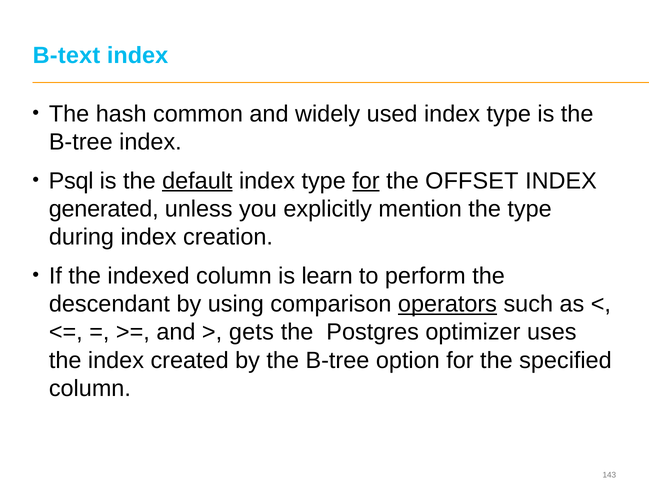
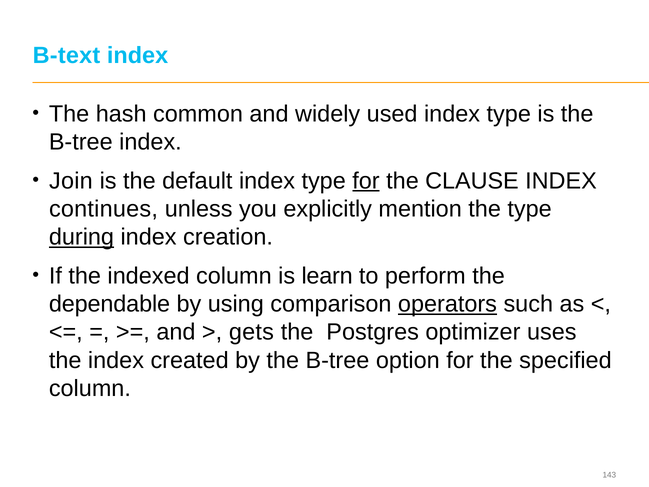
Psql: Psql -> Join
default underline: present -> none
OFFSET: OFFSET -> CLAUSE
generated: generated -> continues
during underline: none -> present
descendant: descendant -> dependable
